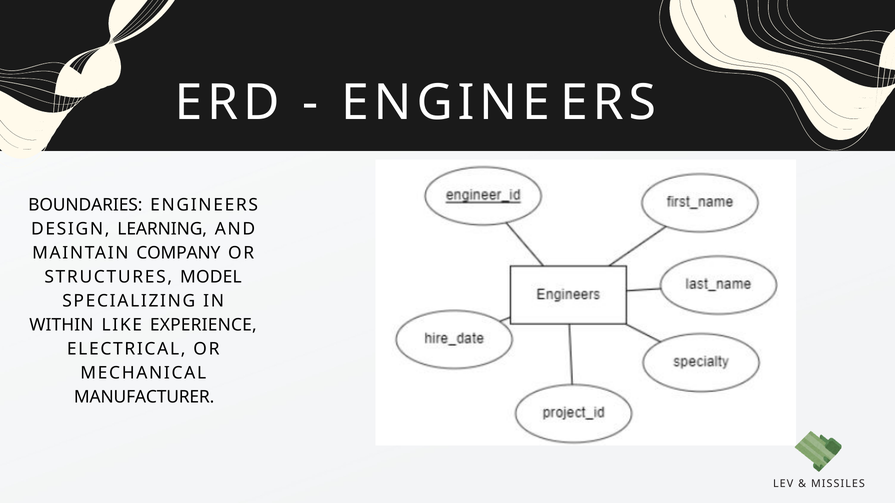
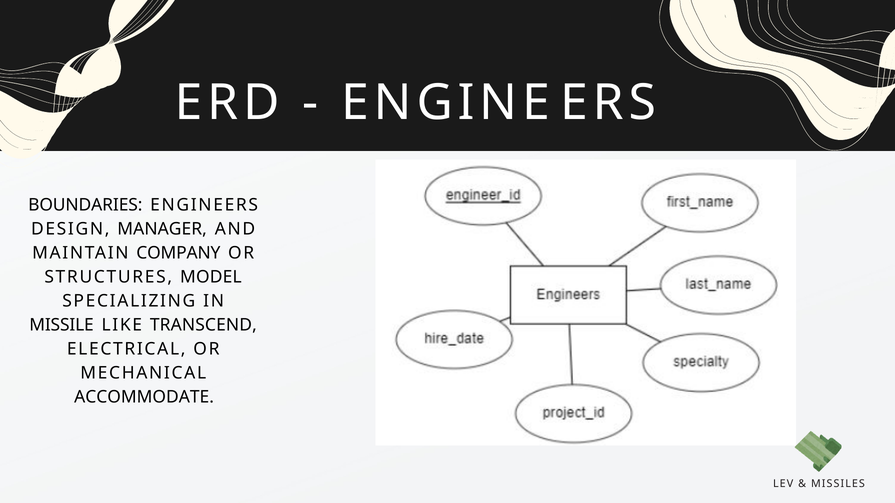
LEARNING: LEARNING -> MANAGER
WITHIN: WITHIN -> MISSILE
EXPERIENCE: EXPERIENCE -> TRANSCEND
MANUFACTURER: MANUFACTURER -> ACCOMMODATE
